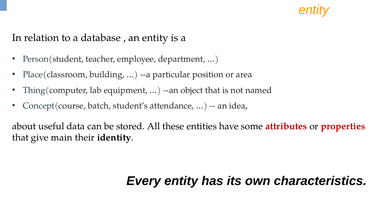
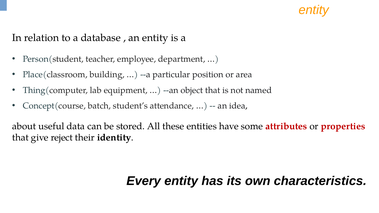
main: main -> reject
